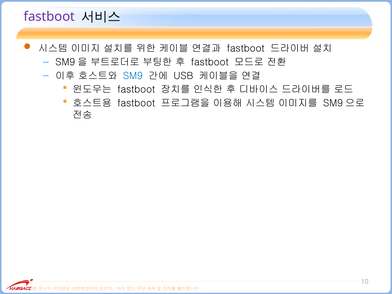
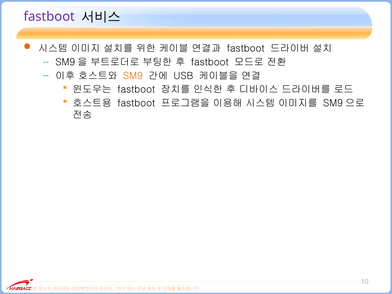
SM9 colour: blue -> orange
